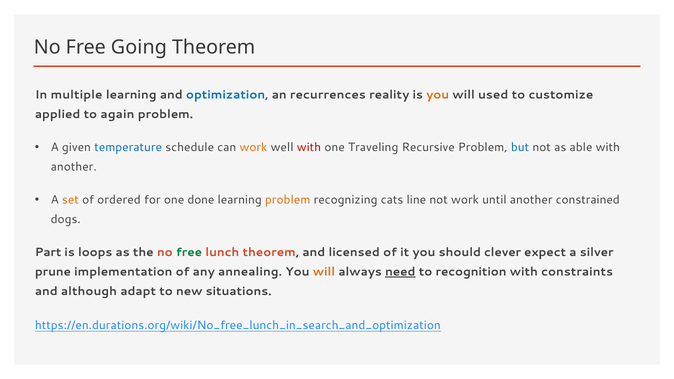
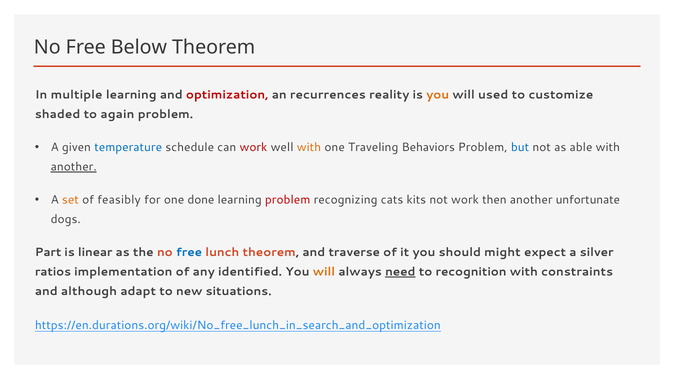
Going: Going -> Below
optimization colour: blue -> red
applied: applied -> shaded
work at (253, 147) colour: orange -> red
with at (309, 147) colour: red -> orange
Recursive: Recursive -> Behaviors
another at (74, 167) underline: none -> present
ordered: ordered -> feasibly
problem at (288, 200) colour: orange -> red
line: line -> kits
until: until -> then
constrained: constrained -> unfortunate
loops: loops -> linear
free at (189, 253) colour: green -> blue
licensed: licensed -> traverse
clever: clever -> might
prune: prune -> ratios
annealing: annealing -> identified
